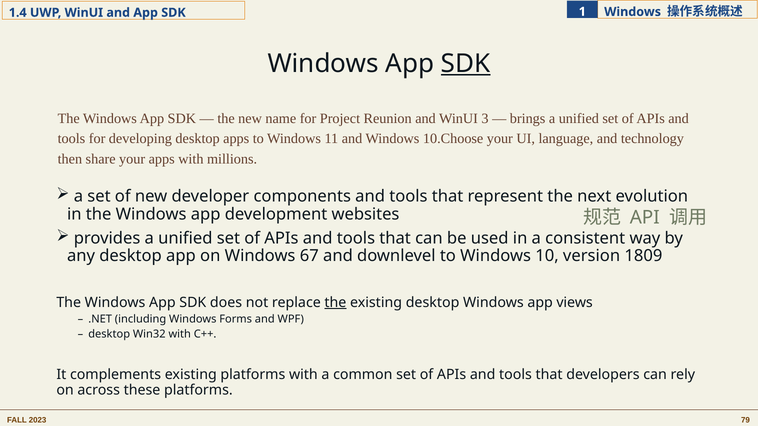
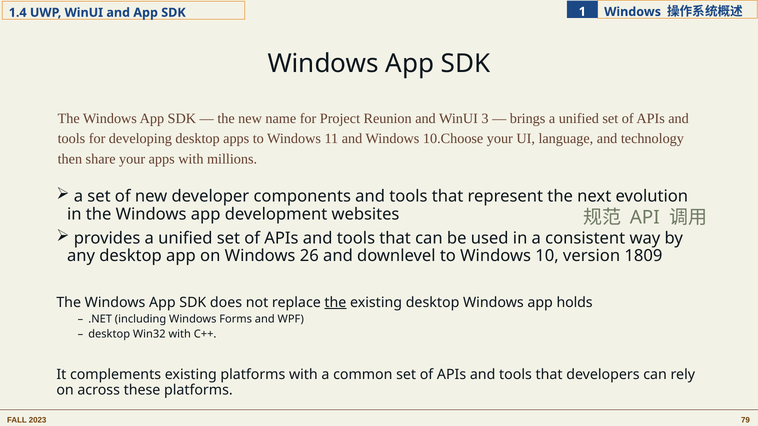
SDK at (466, 64) underline: present -> none
67: 67 -> 26
views: views -> holds
